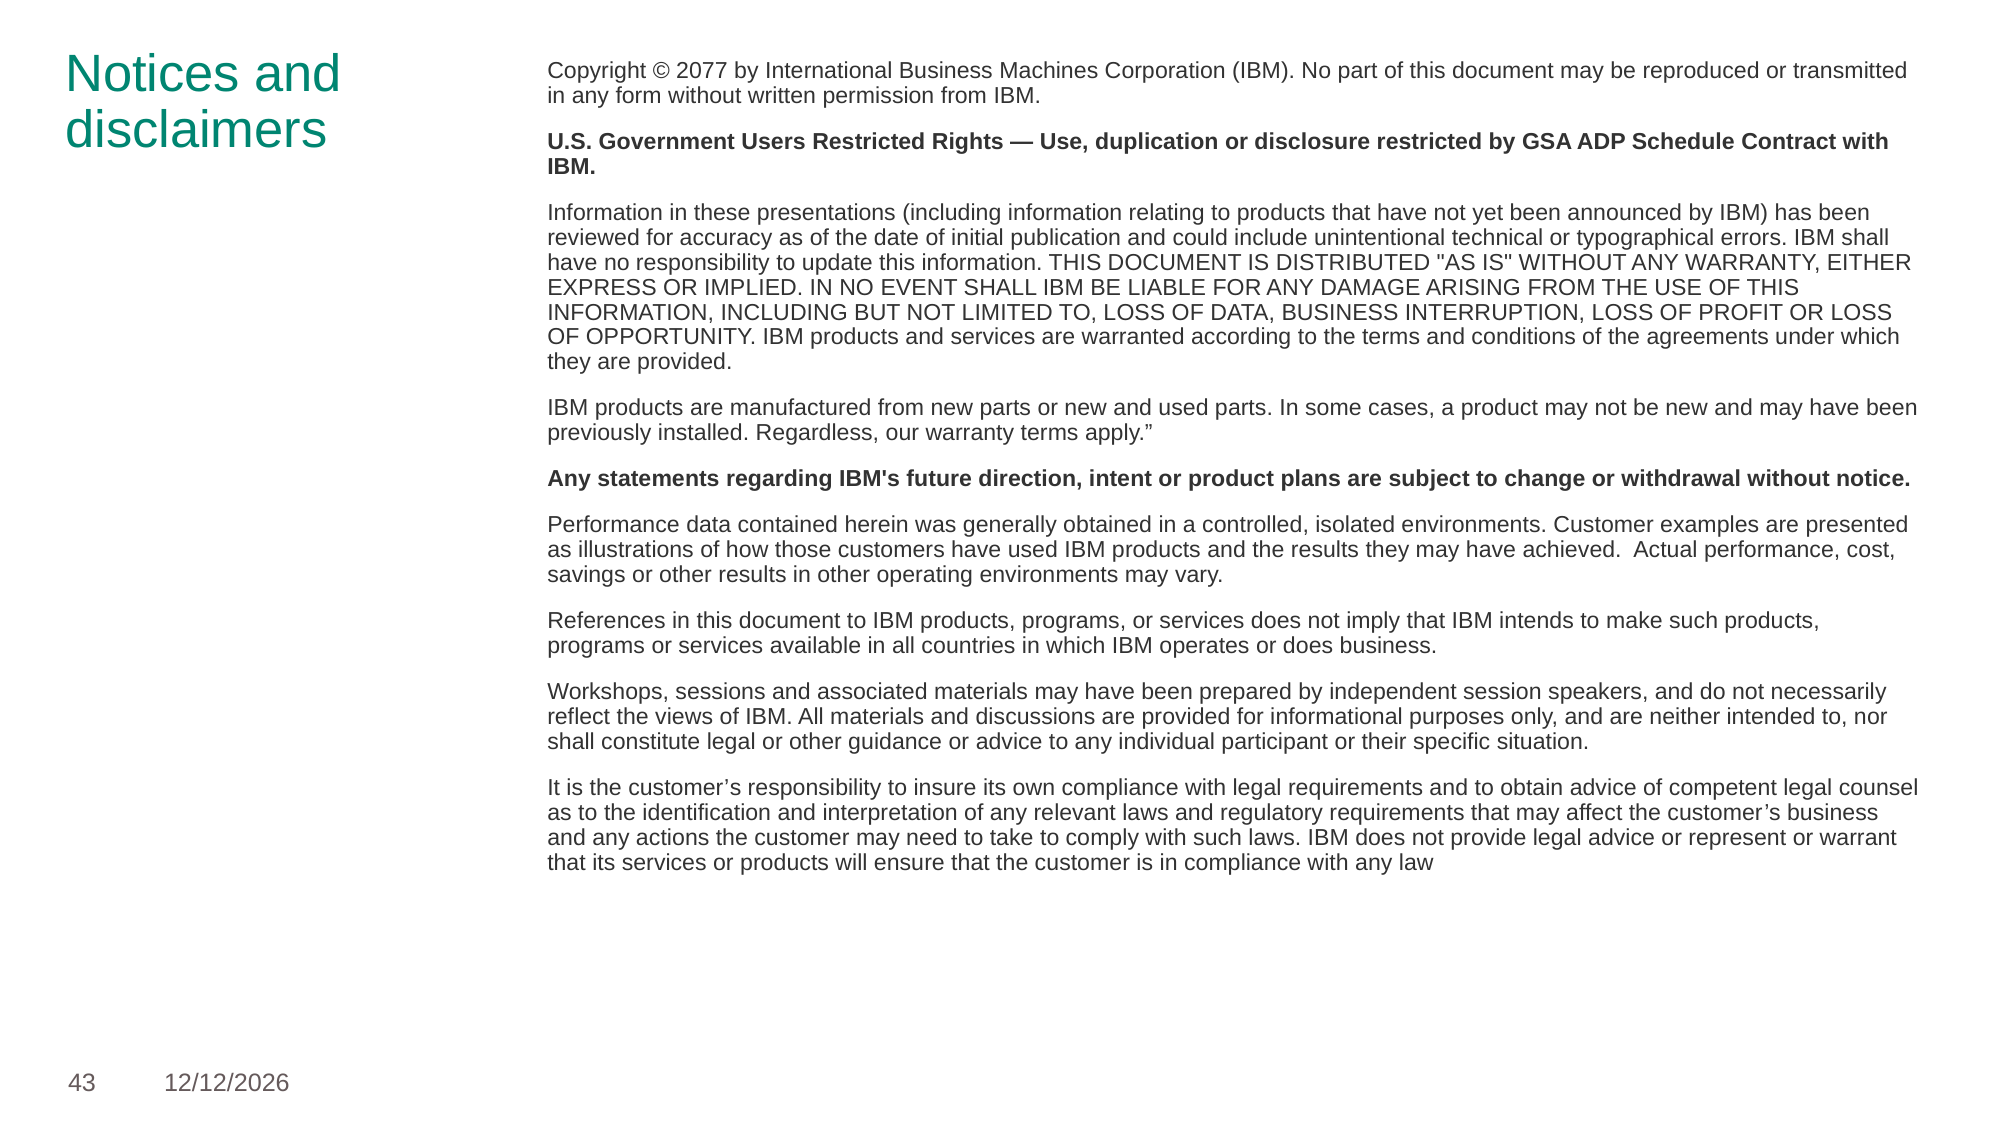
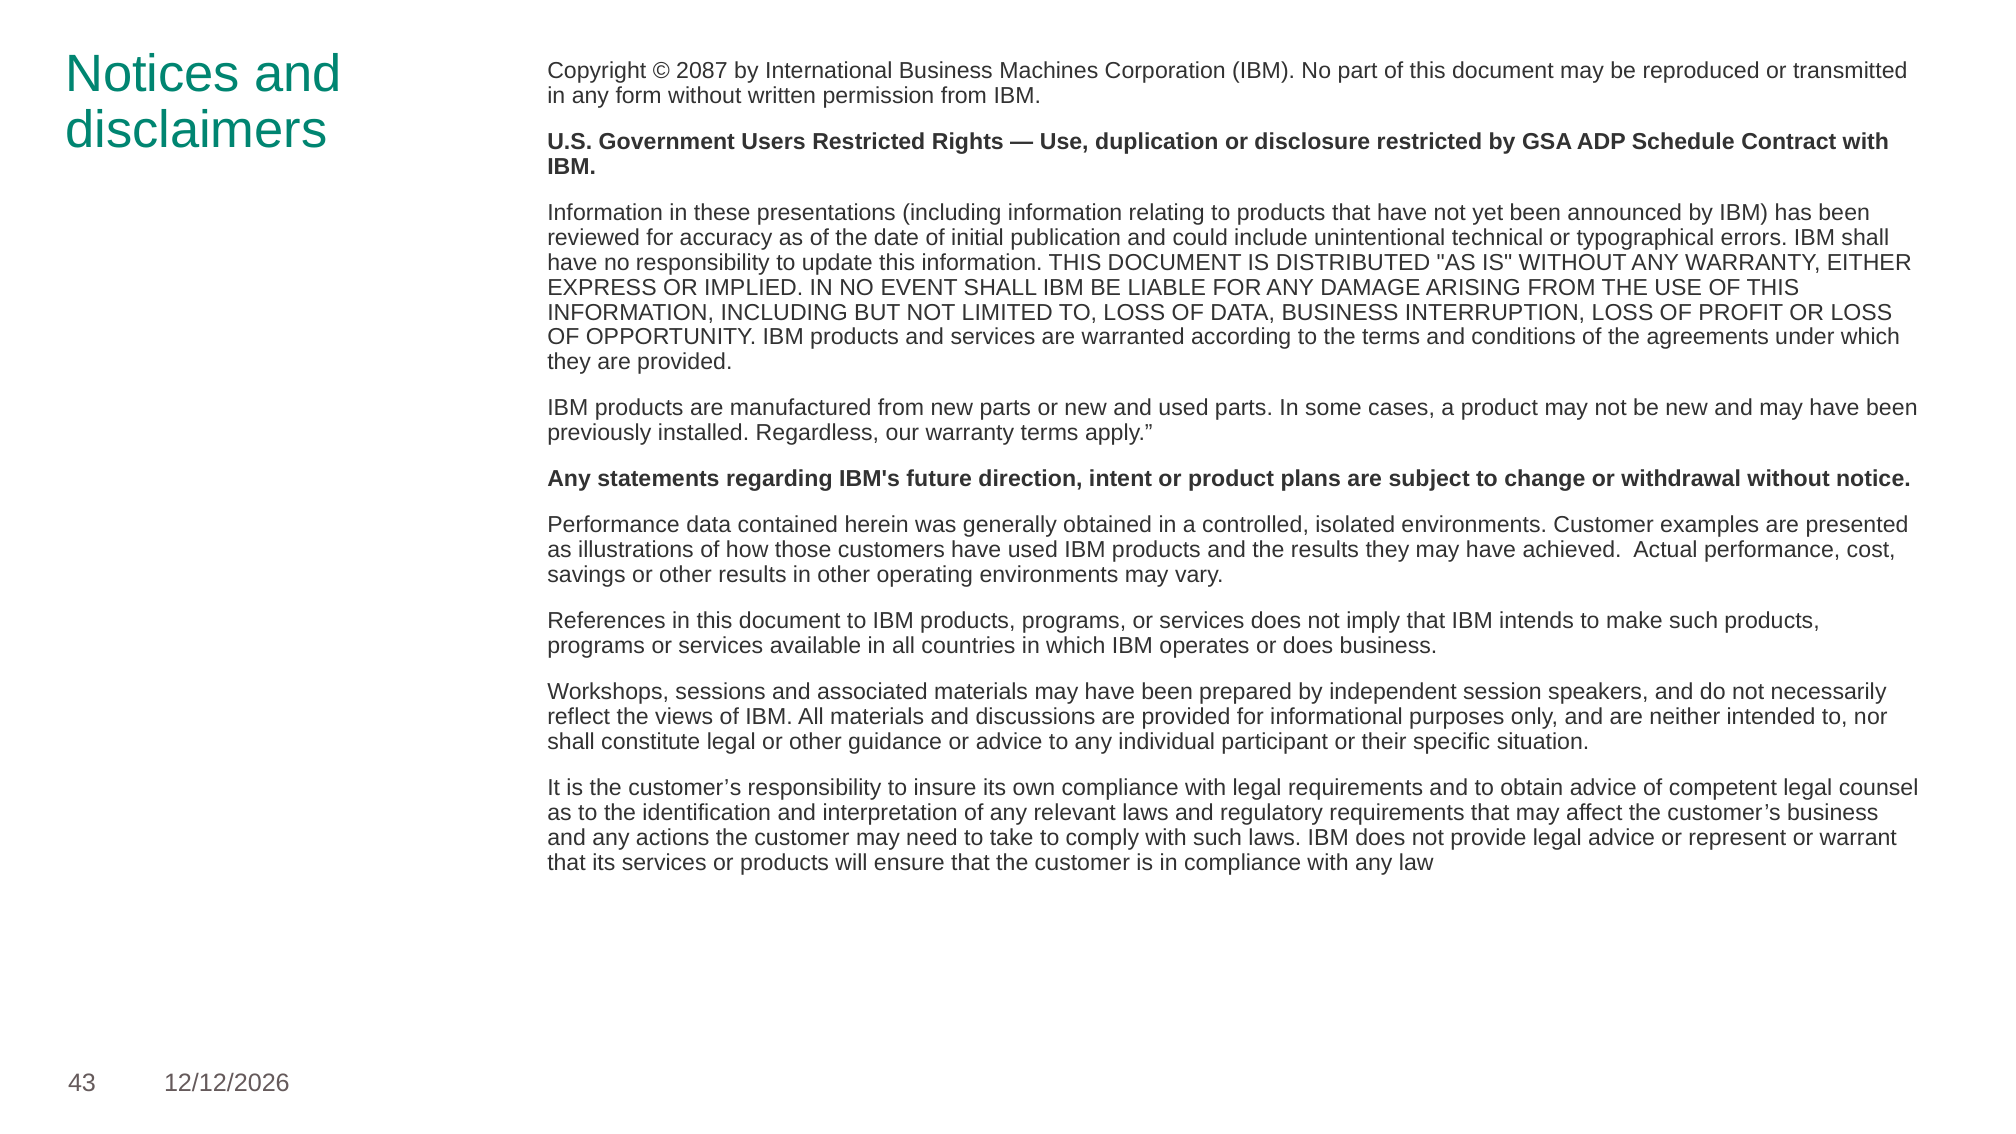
2077: 2077 -> 2087
